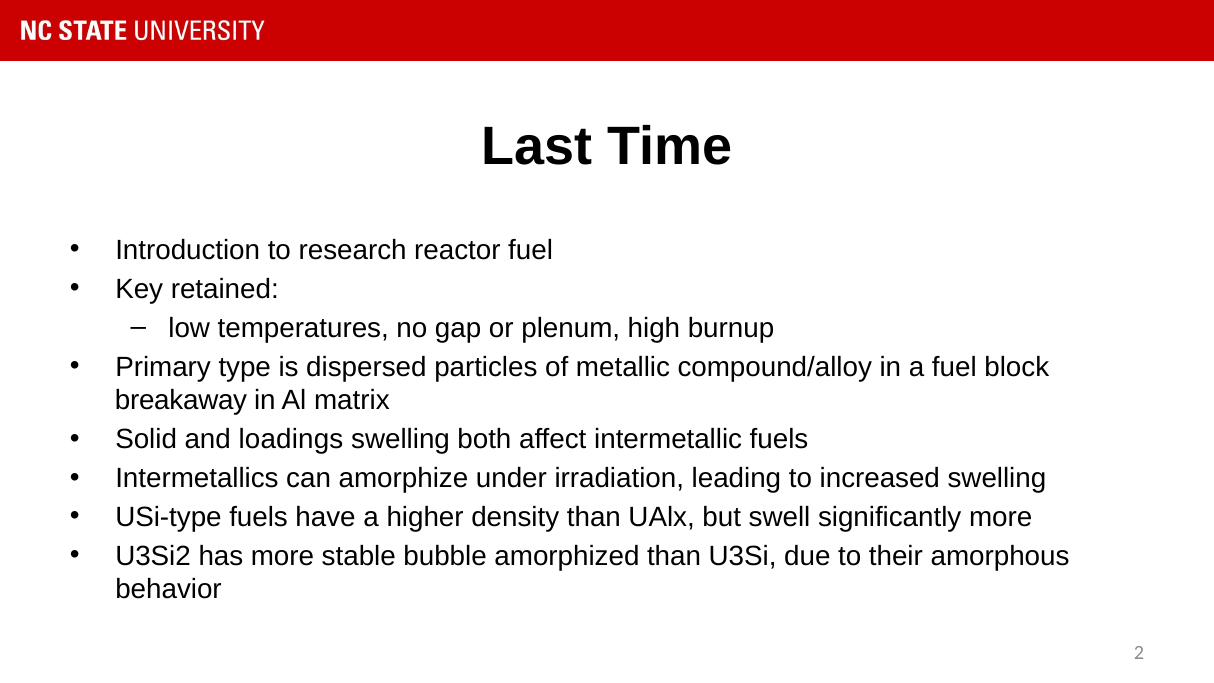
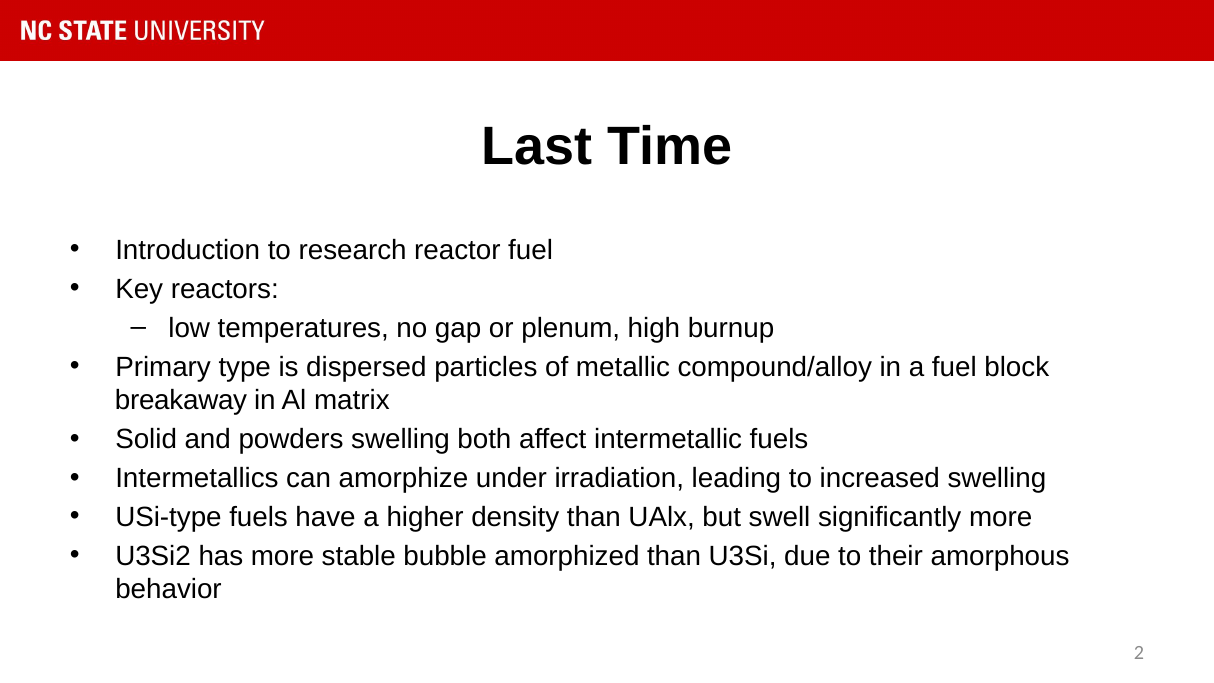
retained: retained -> reactors
loadings: loadings -> powders
